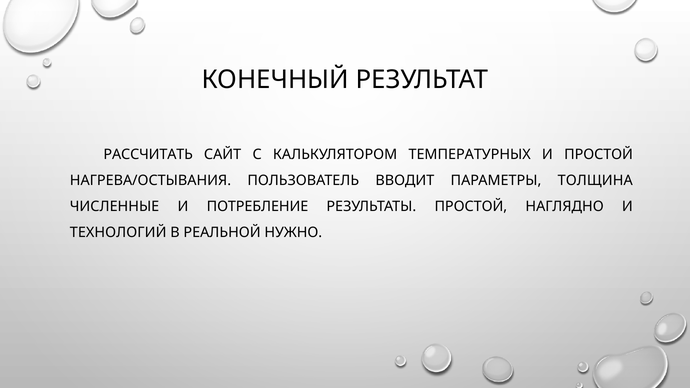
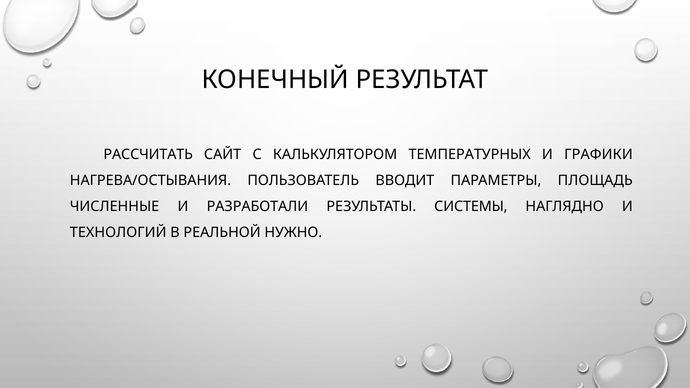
И ПРОСТОЙ: ПРОСТОЙ -> ГРАФИКИ
ТОЛЩИНА: ТОЛЩИНА -> ПЛОЩАДЬ
ПОТРЕБЛЕНИЕ: ПОТРЕБЛЕНИЕ -> РАЗРАБОТАЛИ
РЕЗУЛЬТАТЫ ПРОСТОЙ: ПРОСТОЙ -> СИСТЕМЫ
